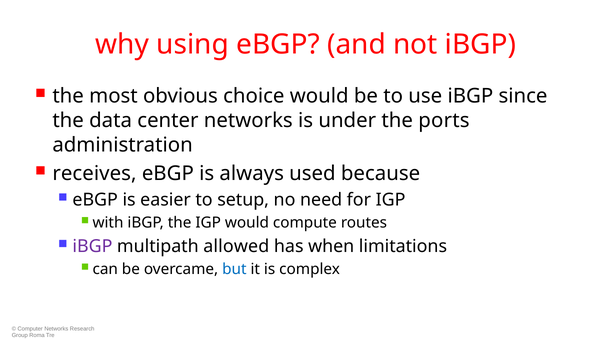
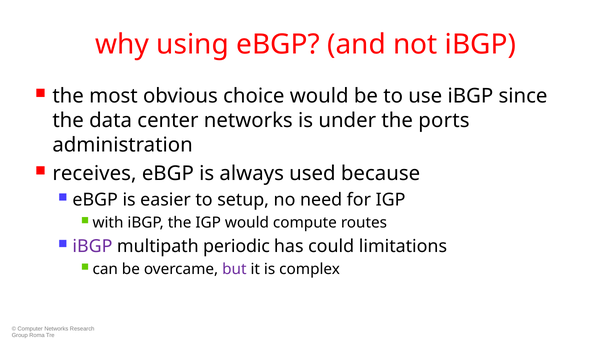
allowed: allowed -> periodic
when: when -> could
but colour: blue -> purple
